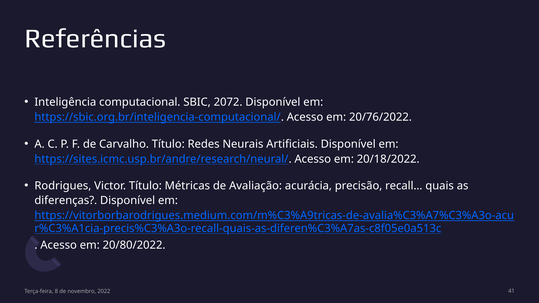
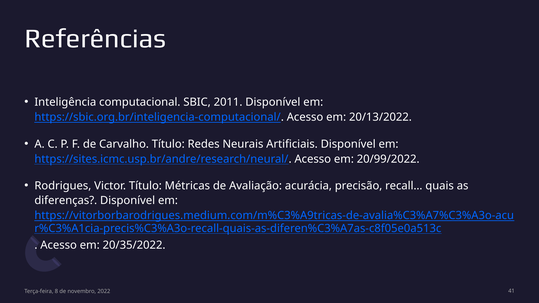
2072: 2072 -> 2011
20/76/2022: 20/76/2022 -> 20/13/2022
20/18/2022: 20/18/2022 -> 20/99/2022
20/80/2022: 20/80/2022 -> 20/35/2022
